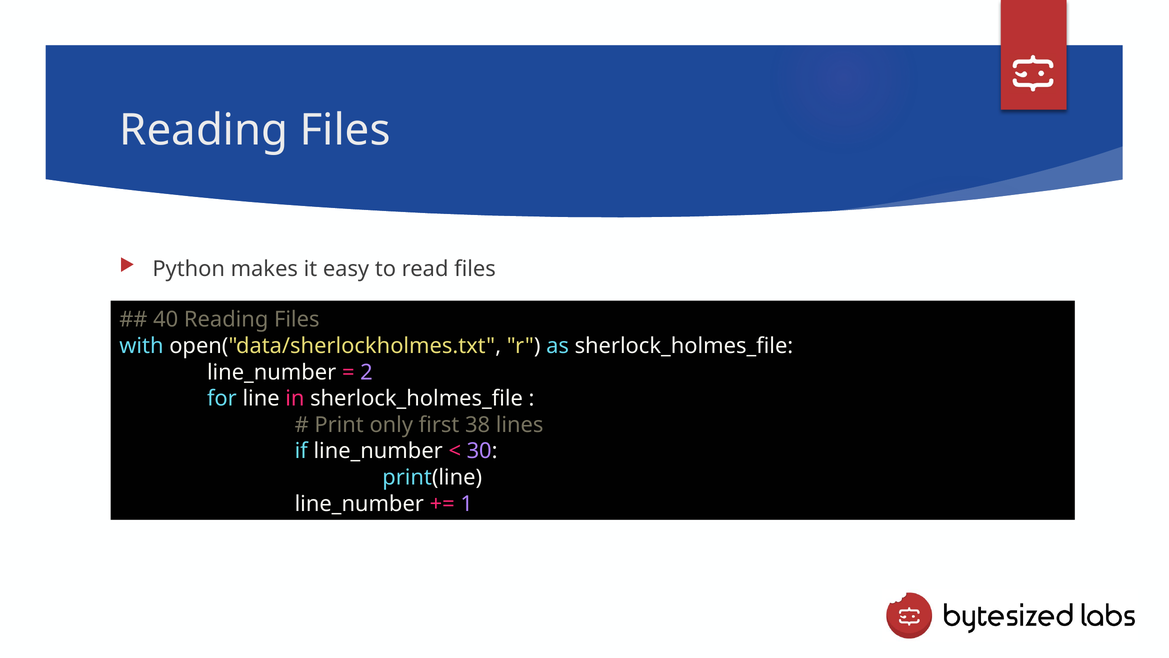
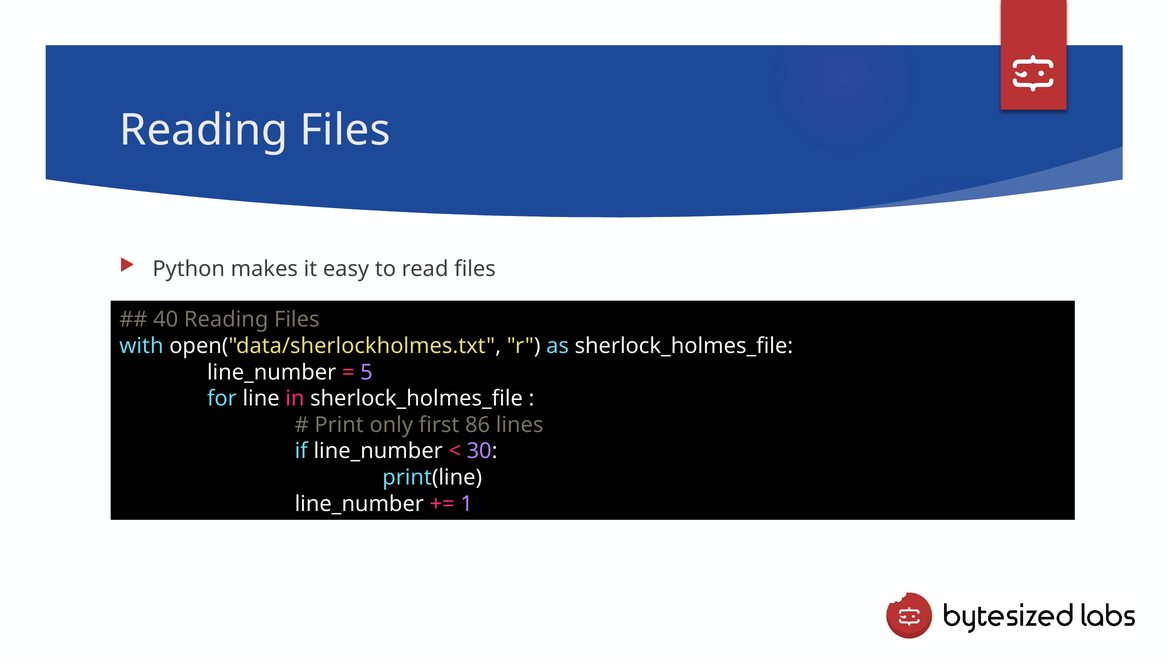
2: 2 -> 5
38: 38 -> 86
